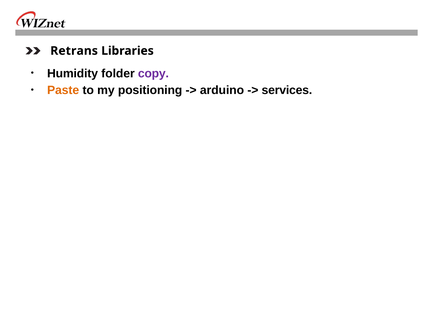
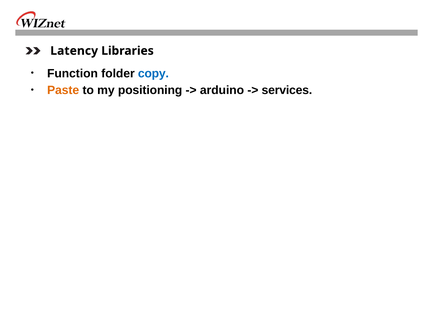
Retrans: Retrans -> Latency
Humidity: Humidity -> Function
copy colour: purple -> blue
